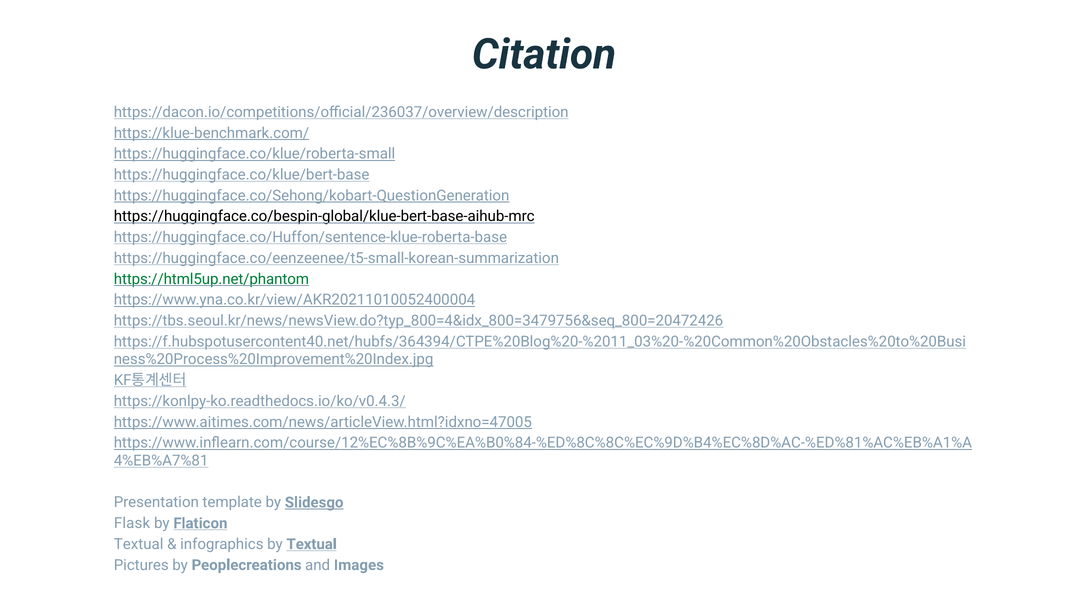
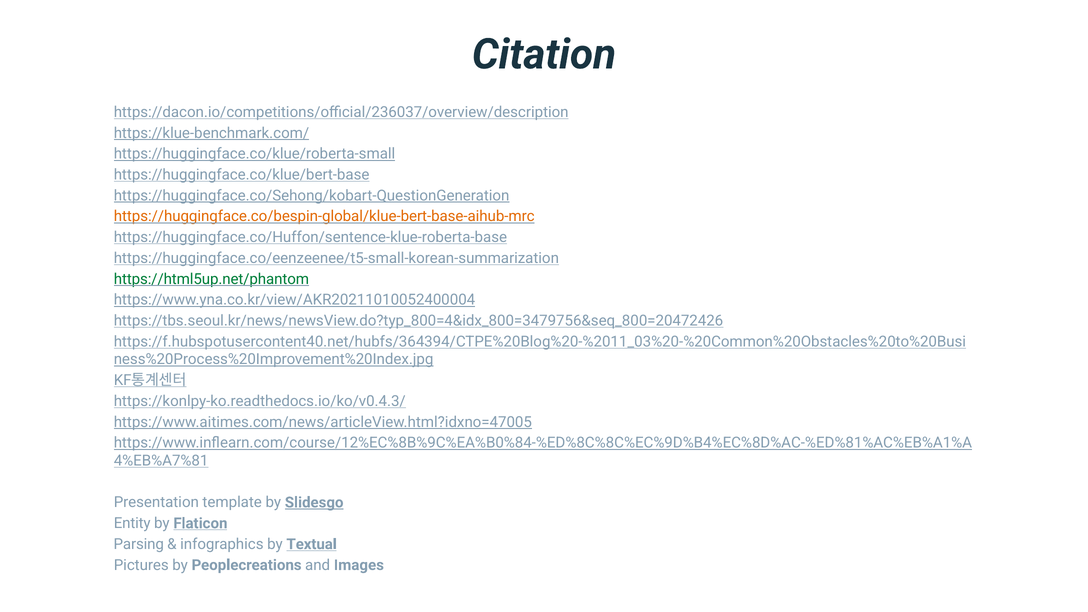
https://huggingface.co/bespin-global/klue-bert-base-aihub-mrc colour: black -> orange
Flask: Flask -> Entity
Textual at (139, 544): Textual -> Parsing
